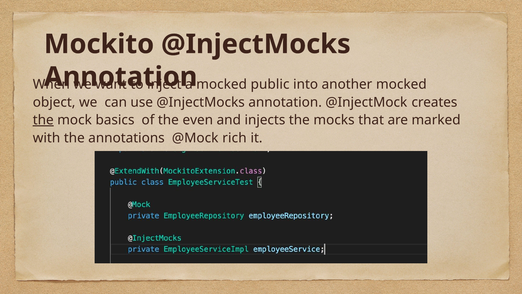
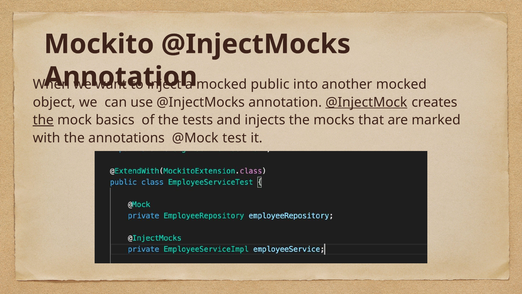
@InjectMock underline: none -> present
even: even -> tests
rich: rich -> test
